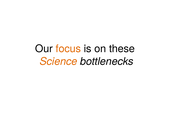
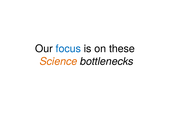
focus colour: orange -> blue
